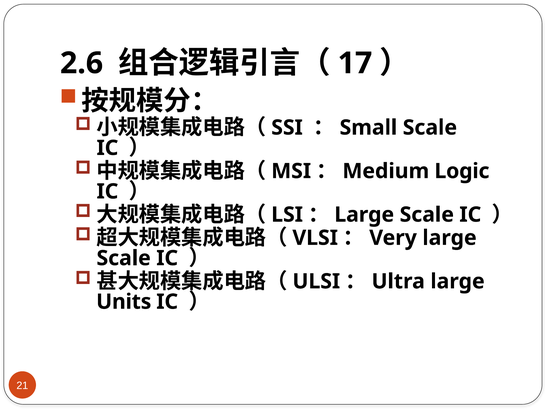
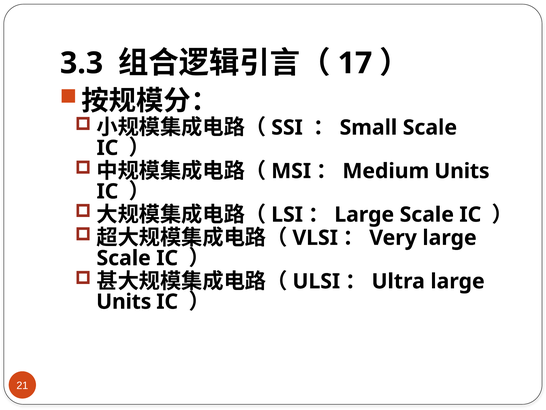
2.6: 2.6 -> 3.3
Logic at (462, 171): Logic -> Units
